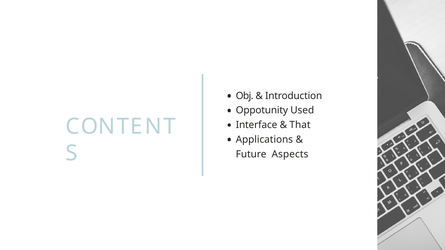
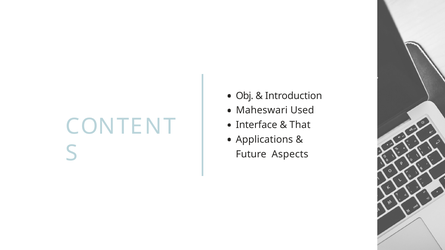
Oppotunity: Oppotunity -> Maheswari
